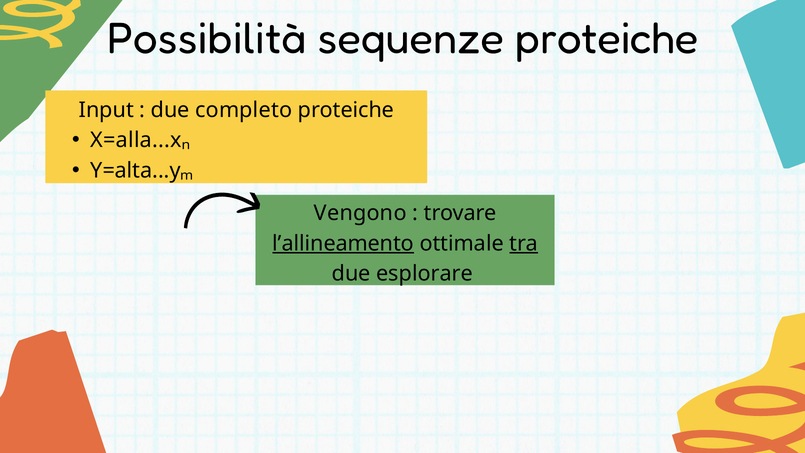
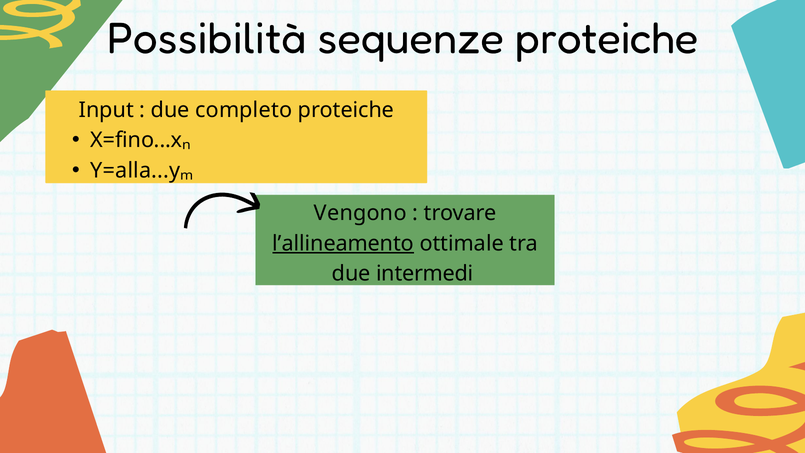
X=alla...xₙ: X=alla...xₙ -> X=fino...xₙ
Y=alta...yₘ: Y=alta...yₘ -> Y=alla...yₘ
tra underline: present -> none
esplorare: esplorare -> intermedi
